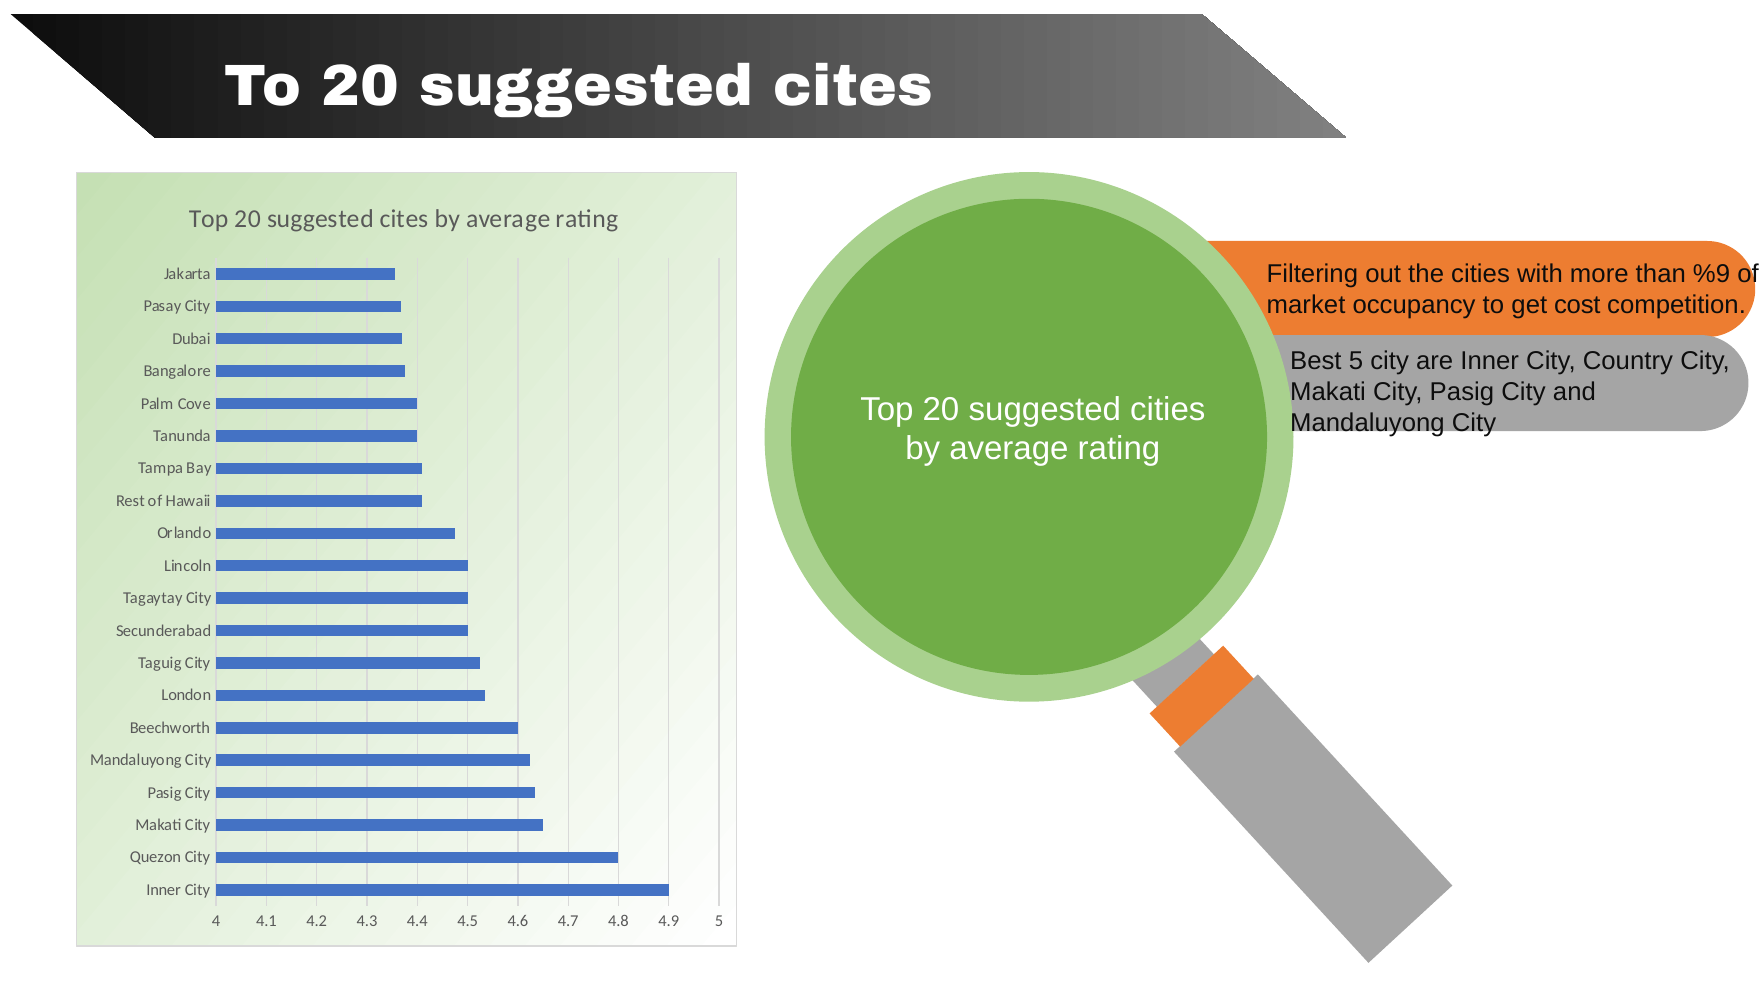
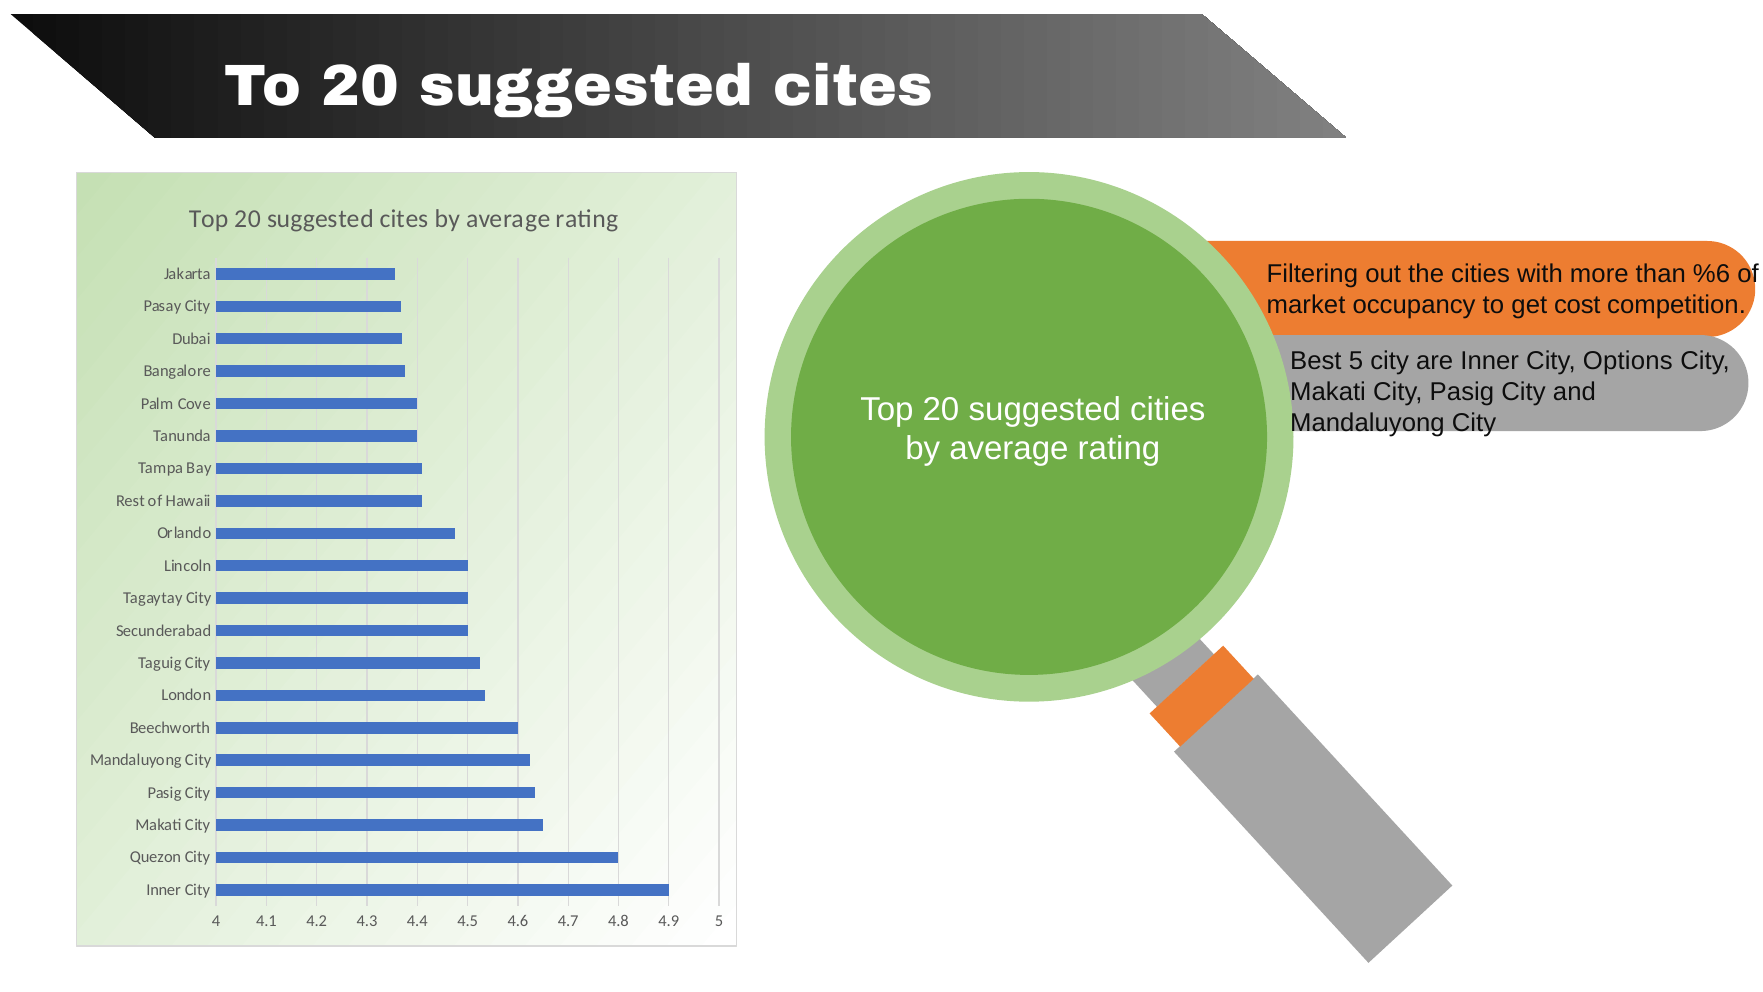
%9: %9 -> %6
Country: Country -> Options
